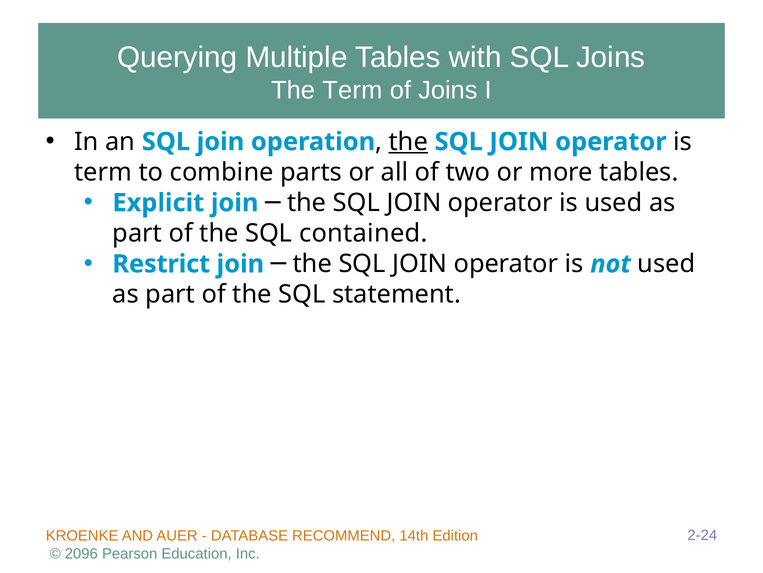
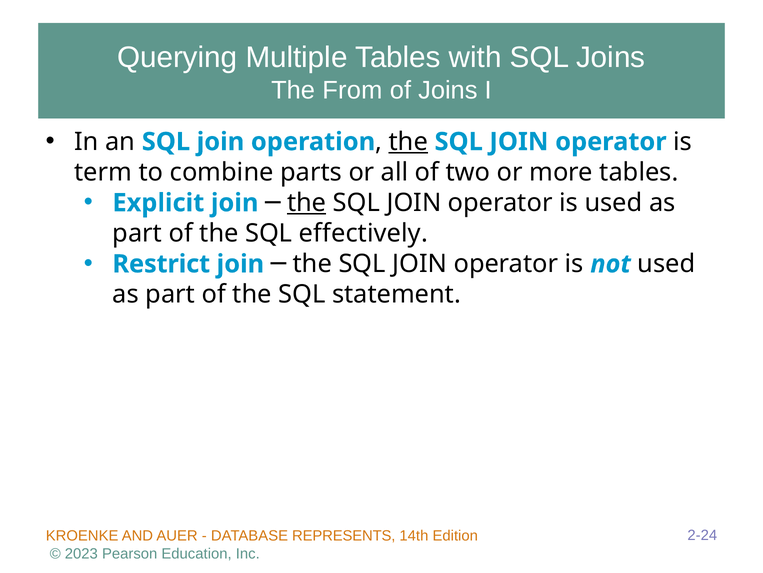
The Term: Term -> From
the at (307, 203) underline: none -> present
contained: contained -> effectively
RECOMMEND: RECOMMEND -> REPRESENTS
2096: 2096 -> 2023
